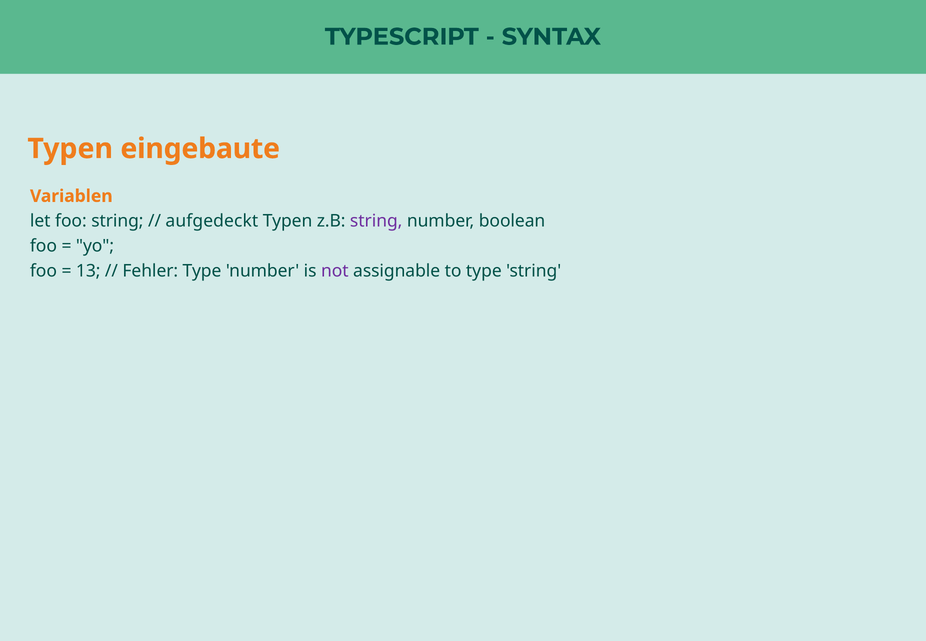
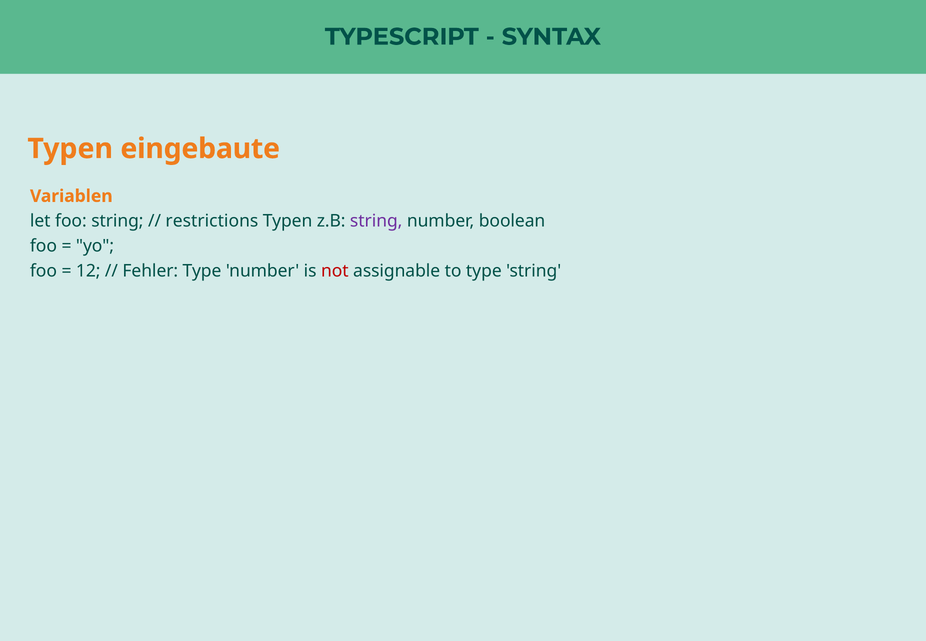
aufgedeckt: aufgedeckt -> restrictions
13: 13 -> 12
not colour: purple -> red
